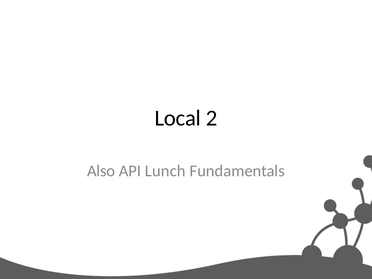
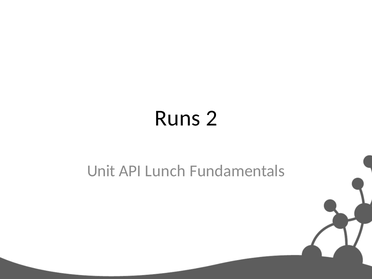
Local: Local -> Runs
Also: Also -> Unit
